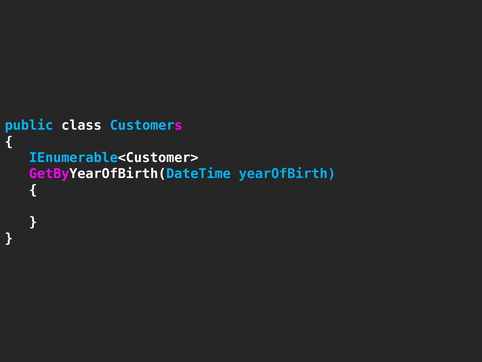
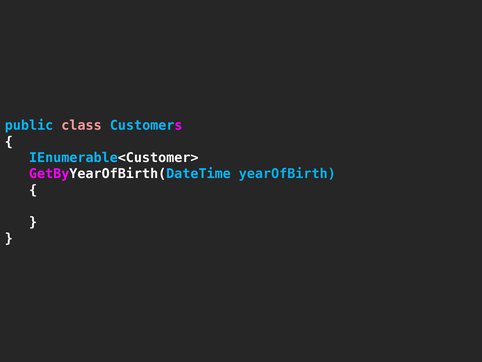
class colour: white -> pink
